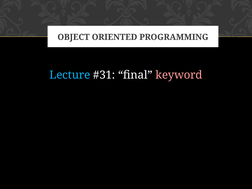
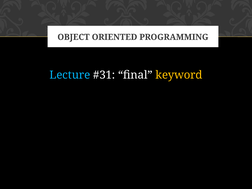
keyword colour: pink -> yellow
